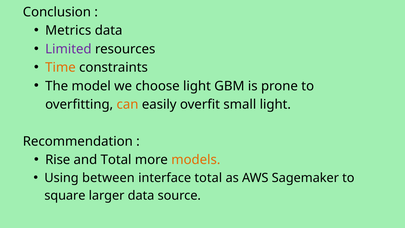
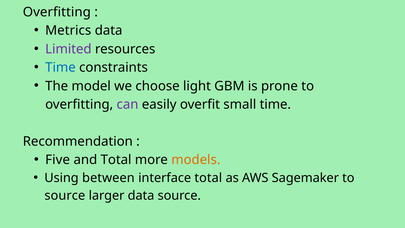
Conclusion at (57, 12): Conclusion -> Overfitting
Time at (60, 67) colour: orange -> blue
can colour: orange -> purple
small light: light -> time
Rise: Rise -> Five
square at (65, 196): square -> source
